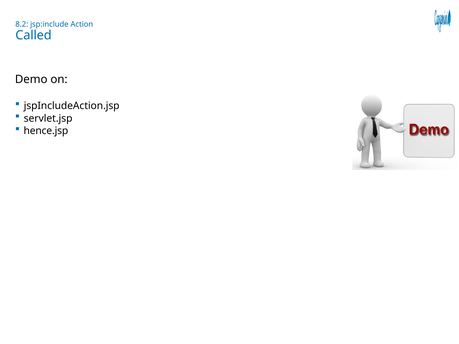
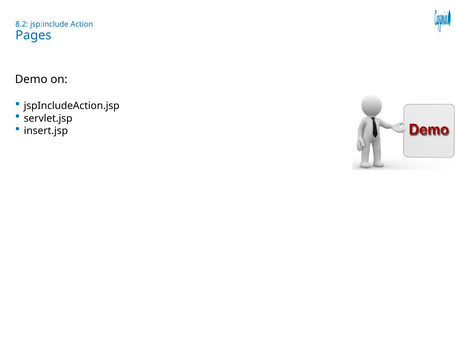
Called: Called -> Pages
hence.jsp: hence.jsp -> insert.jsp
